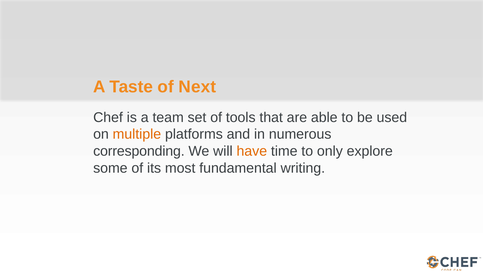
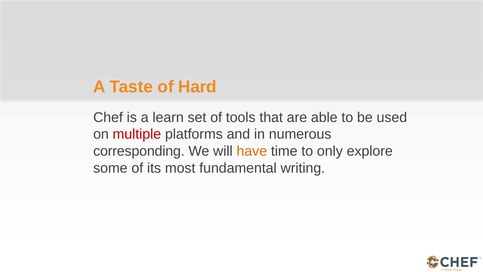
Next: Next -> Hard
team: team -> learn
multiple colour: orange -> red
